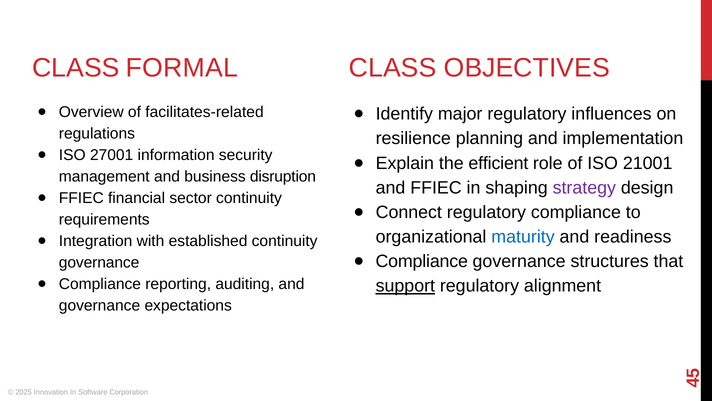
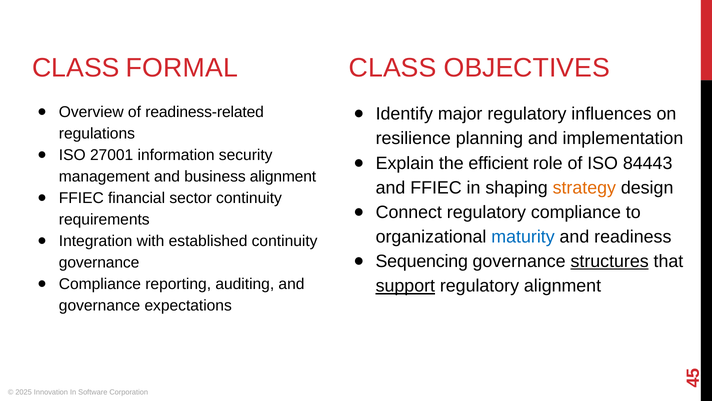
facilitates-related: facilitates-related -> readiness-related
21001: 21001 -> 84443
business disruption: disruption -> alignment
strategy colour: purple -> orange
Compliance at (422, 261): Compliance -> Sequencing
structures underline: none -> present
